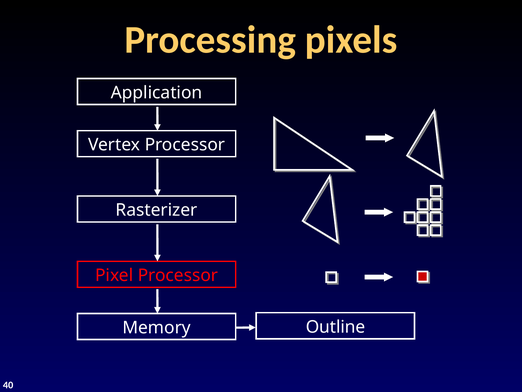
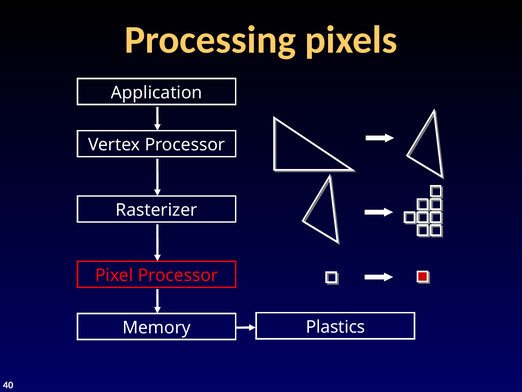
Outline: Outline -> Plastics
